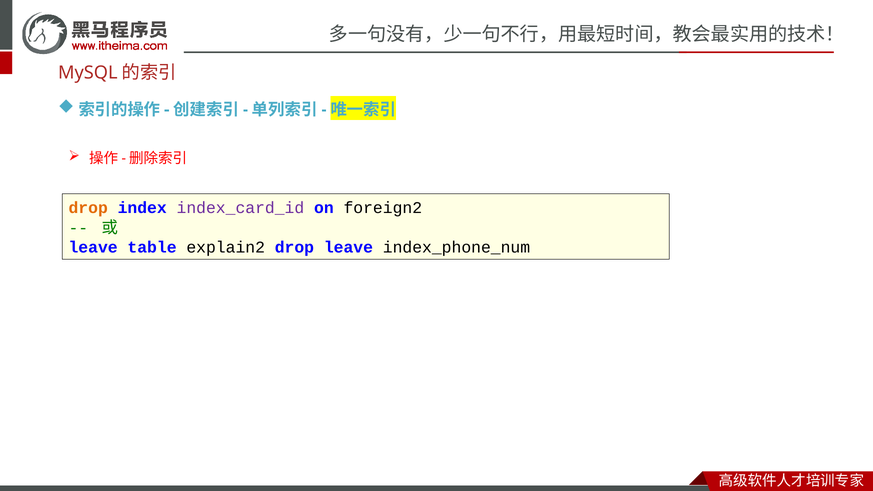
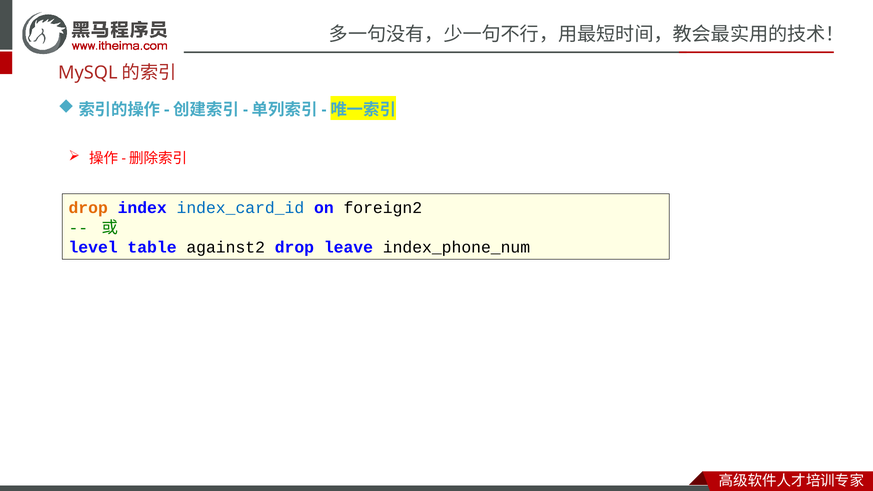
index_card_id colour: purple -> blue
leave at (93, 247): leave -> level
explain2: explain2 -> against2
